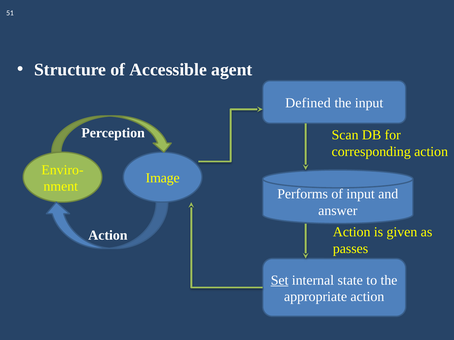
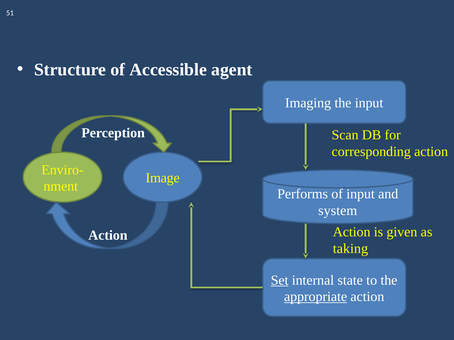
Defined: Defined -> Imaging
answer: answer -> system
passes: passes -> taking
appropriate underline: none -> present
